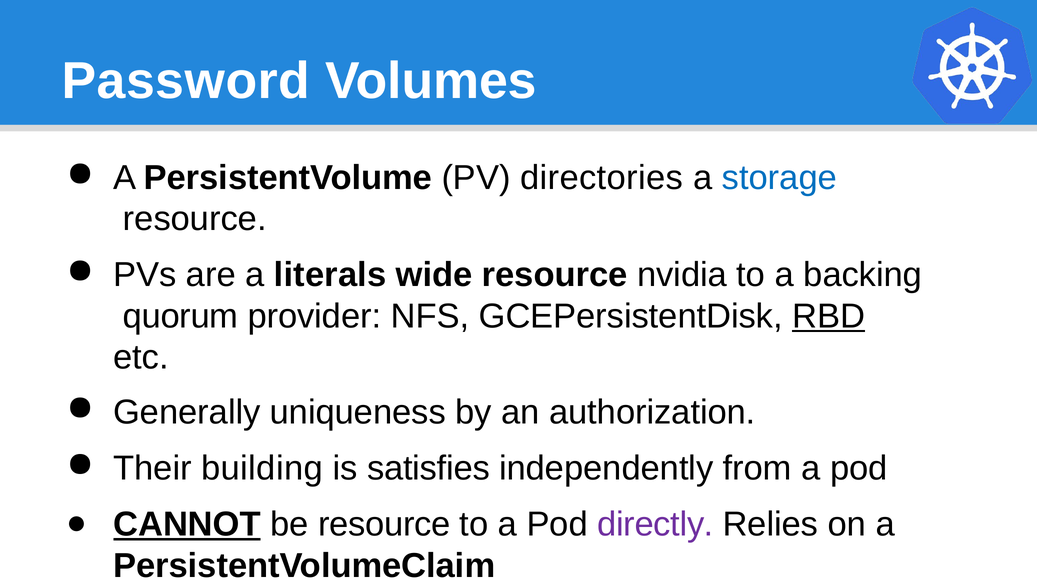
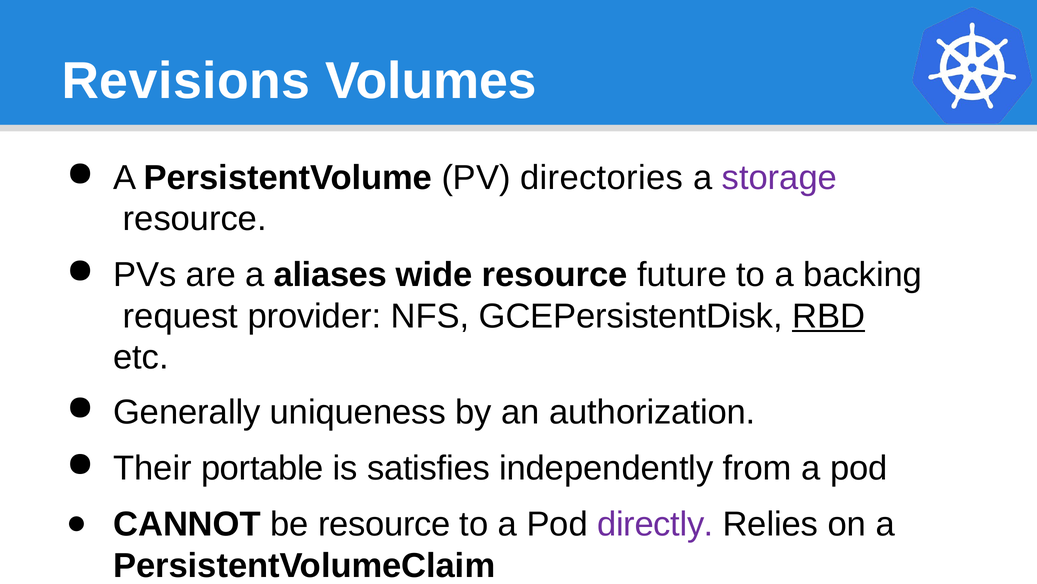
Password: Password -> Revisions
storage colour: blue -> purple
literals: literals -> aliases
nvidia: nvidia -> future
quorum: quorum -> request
building: building -> portable
CANNOT underline: present -> none
